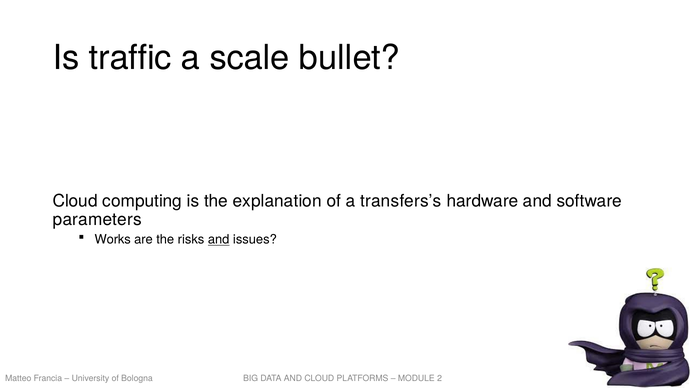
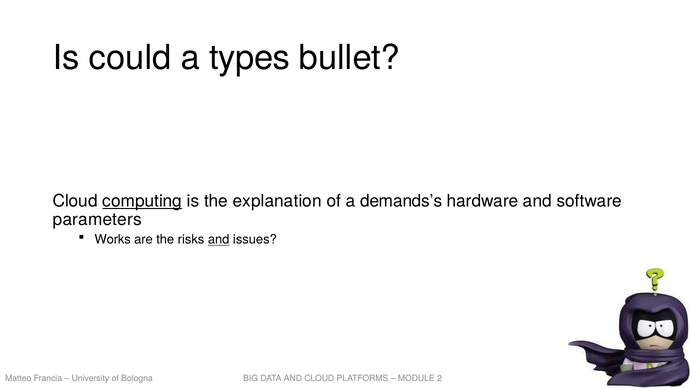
traffic: traffic -> could
scale: scale -> types
computing underline: none -> present
transfers’s: transfers’s -> demands’s
